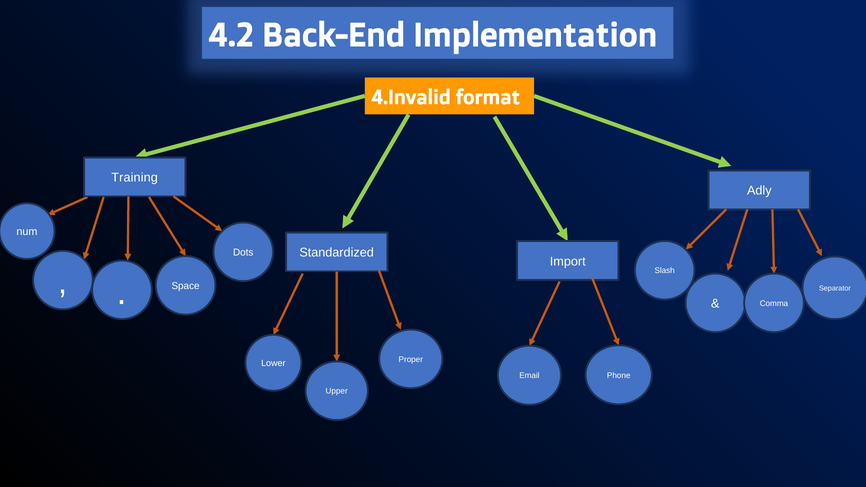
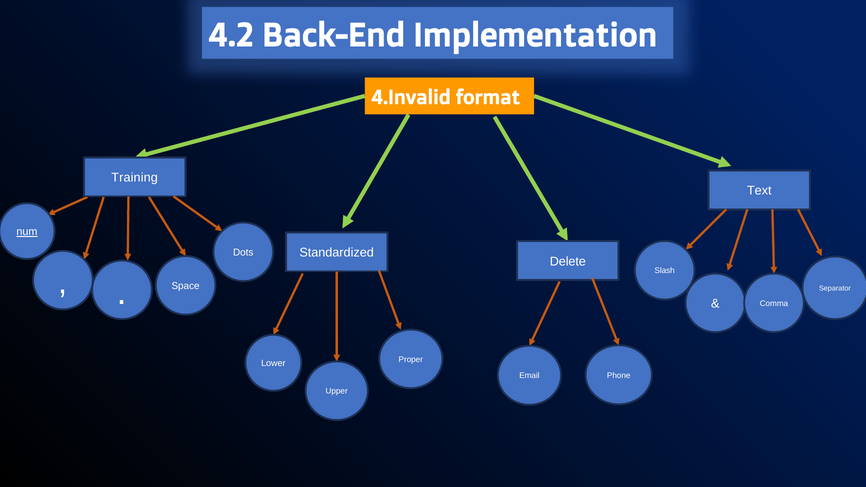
Adly: Adly -> Text
num underline: none -> present
Import: Import -> Delete
